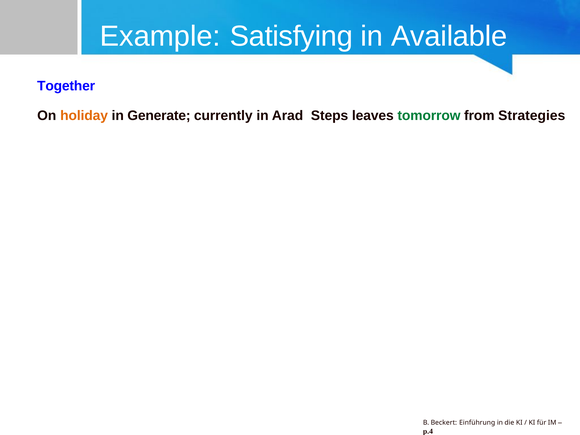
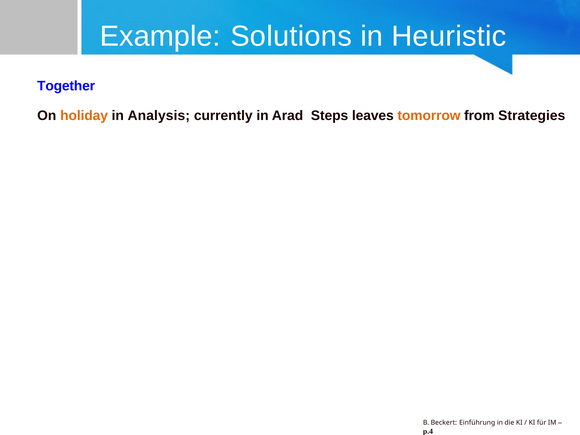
Satisfying: Satisfying -> Solutions
Available: Available -> Heuristic
Generate: Generate -> Analysis
tomorrow colour: green -> orange
